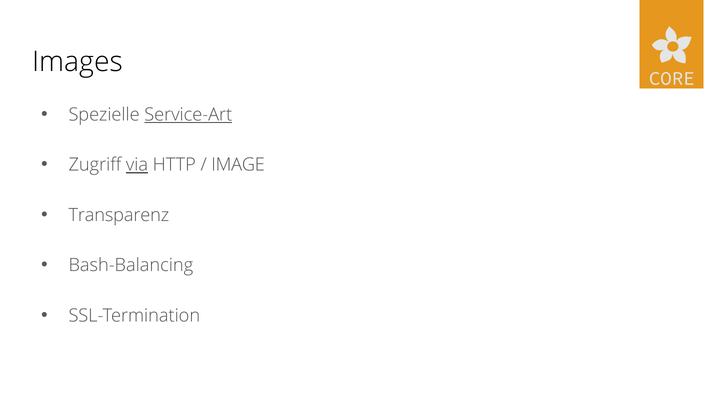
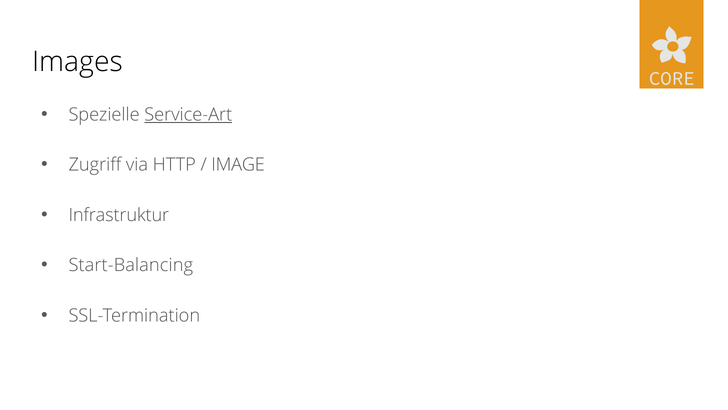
via underline: present -> none
Transparenz: Transparenz -> Infrastruktur
Bash-Balancing: Bash-Balancing -> Start-Balancing
